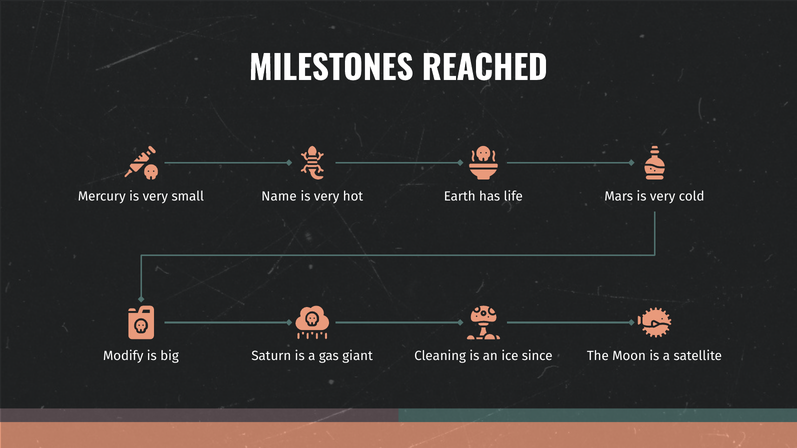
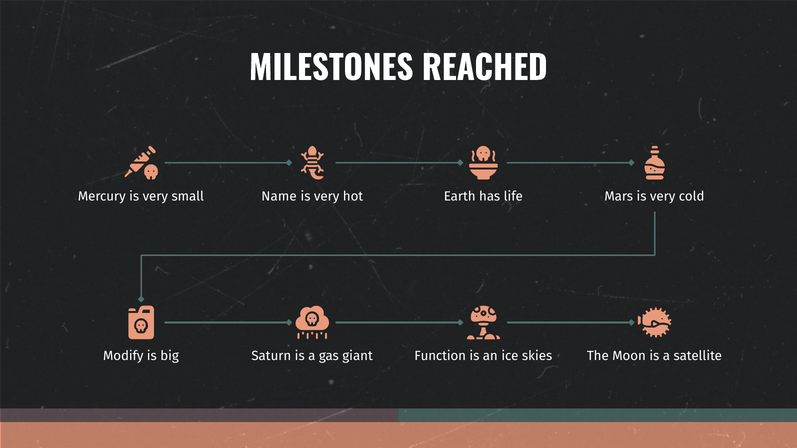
Cleaning: Cleaning -> Function
since: since -> skies
